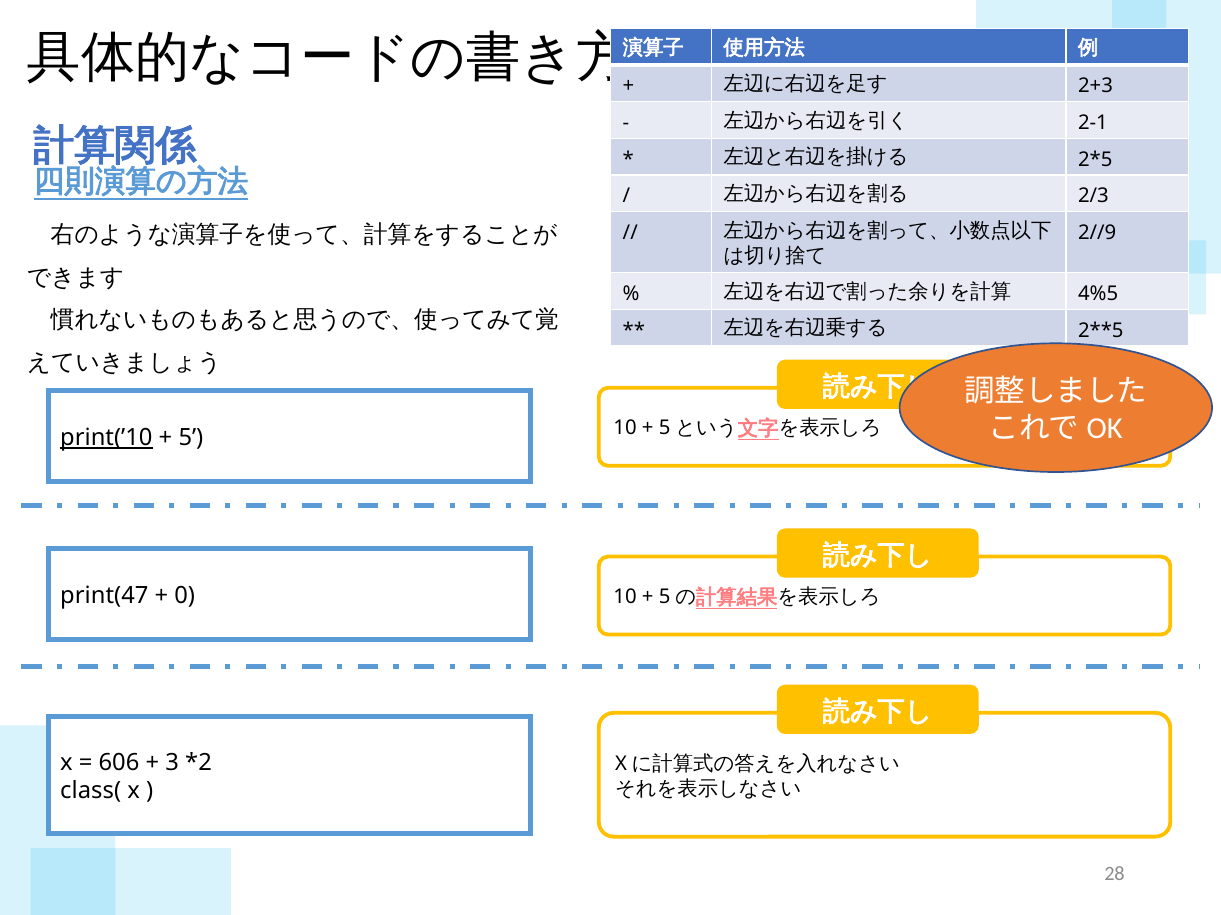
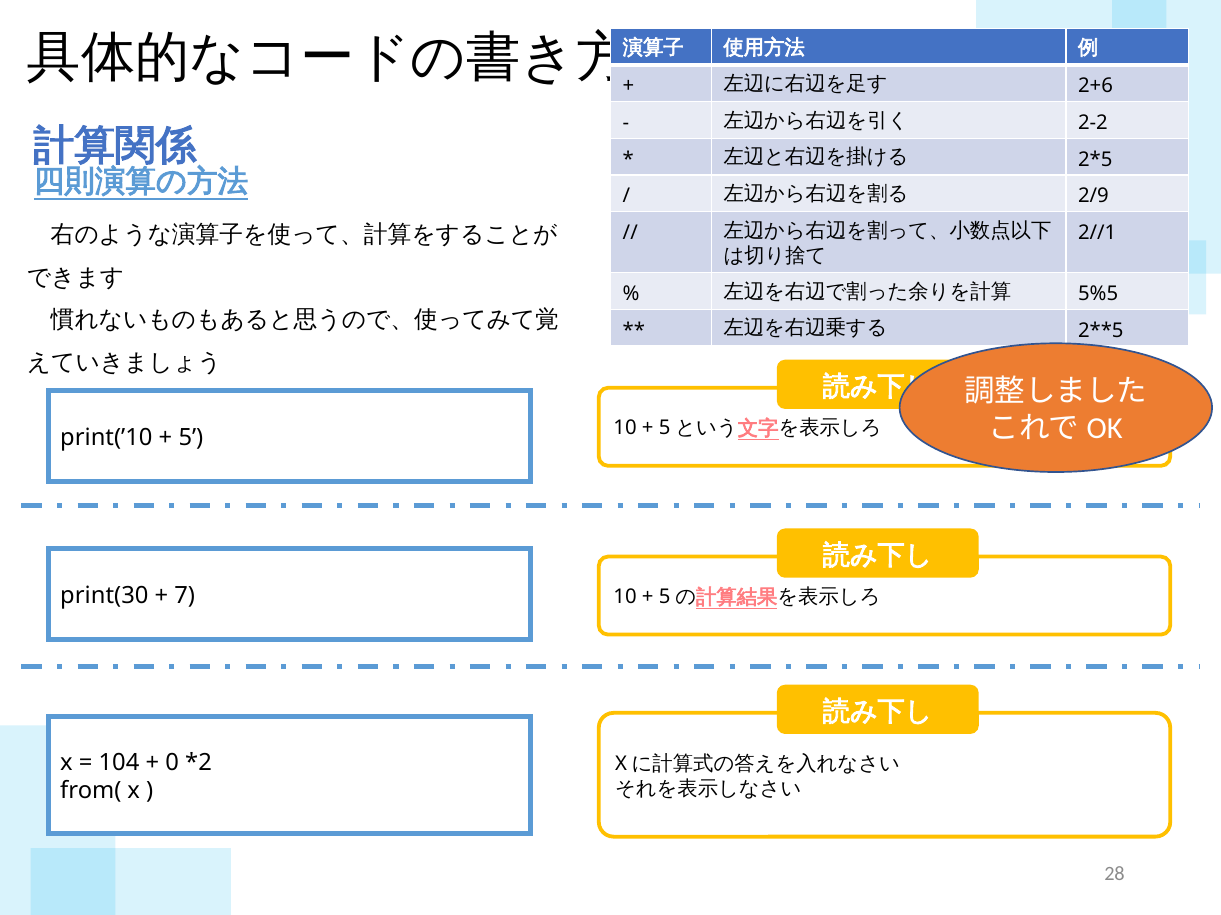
2+3: 2+3 -> 2+6
2-1: 2-1 -> 2-2
2/3: 2/3 -> 2/9
2//9: 2//9 -> 2//1
4%5: 4%5 -> 5%5
print(’10 underline: present -> none
print(47: print(47 -> print(30
0: 0 -> 7
606: 606 -> 104
3: 3 -> 0
class(: class( -> from(
